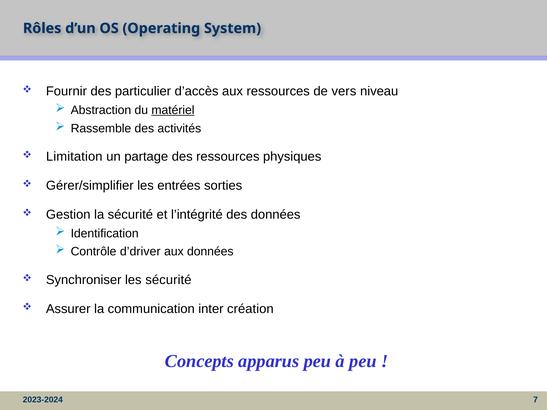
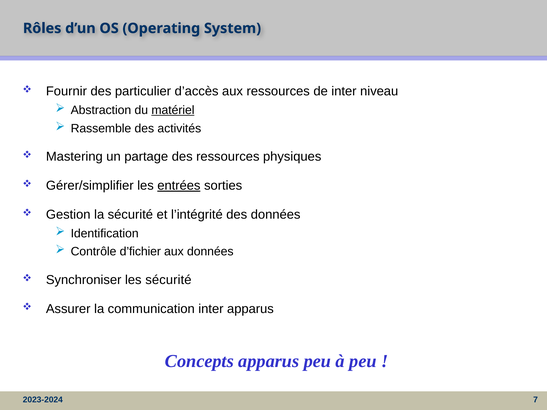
de vers: vers -> inter
Limitation: Limitation -> Mastering
entrées underline: none -> present
d’driver: d’driver -> d’fichier
inter création: création -> apparus
